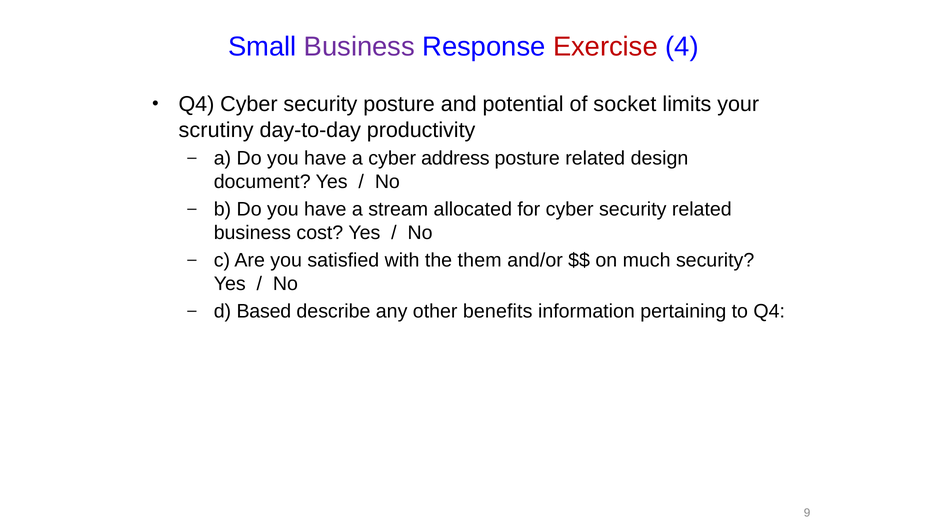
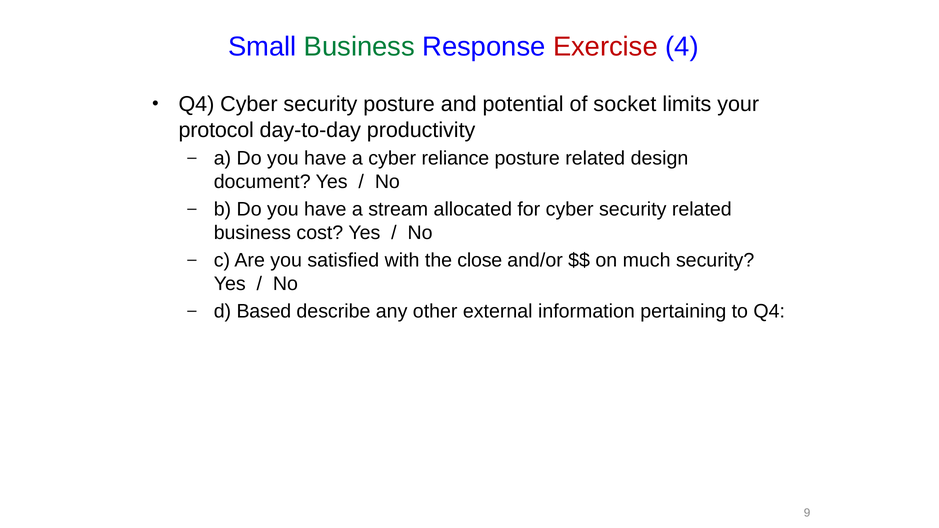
Business at (359, 47) colour: purple -> green
scrutiny: scrutiny -> protocol
address: address -> reliance
them: them -> close
benefits: benefits -> external
